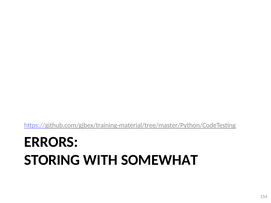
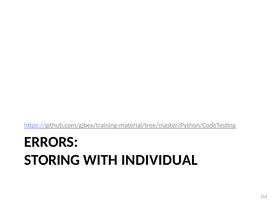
SOMEWHAT: SOMEWHAT -> INDIVIDUAL
